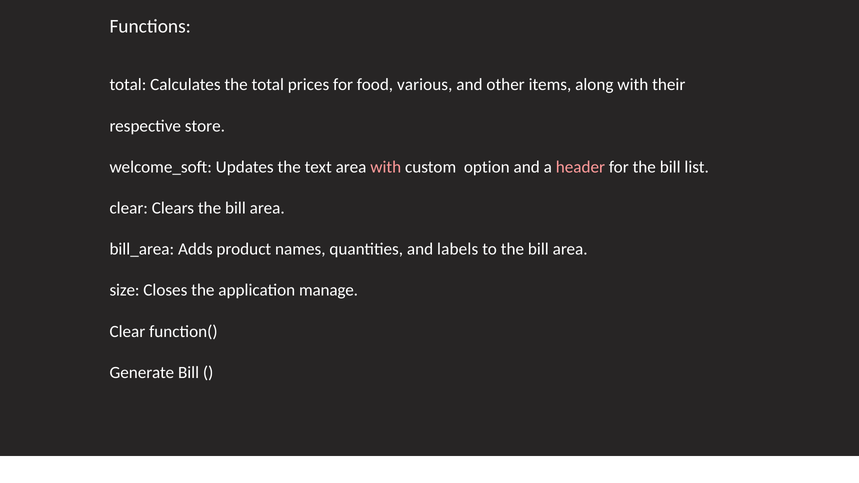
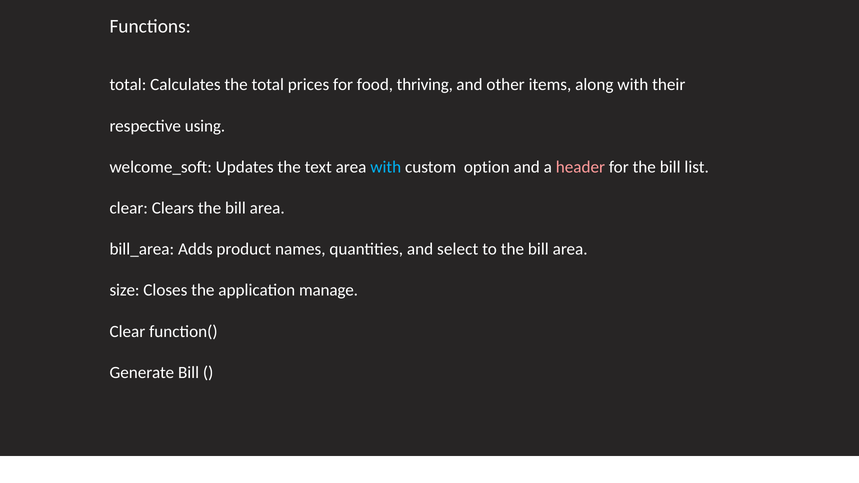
various: various -> thriving
store: store -> using
with at (386, 167) colour: pink -> light blue
labels: labels -> select
